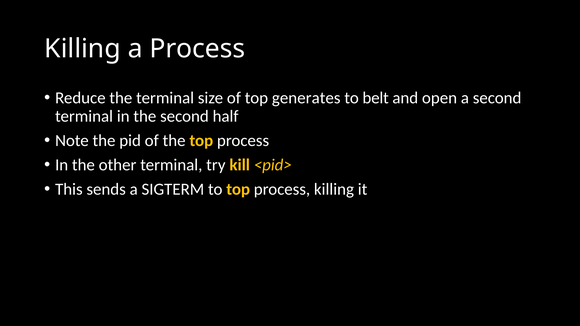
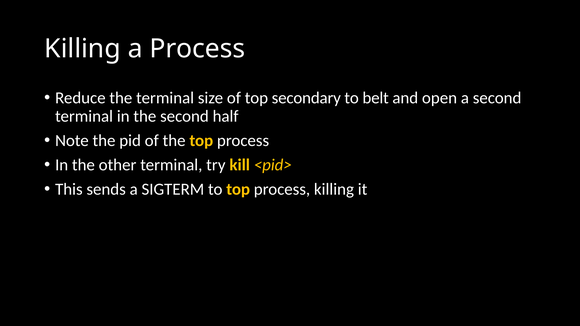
generates: generates -> secondary
